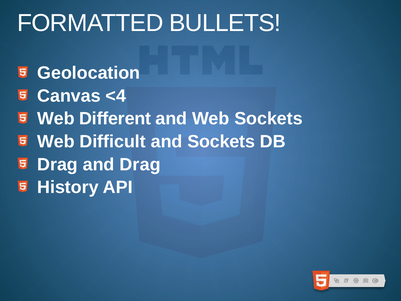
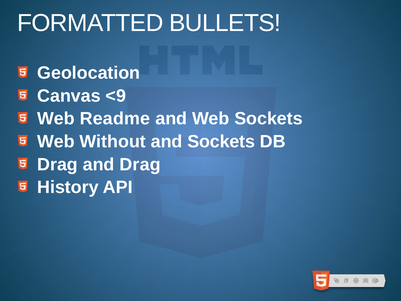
<4: <4 -> <9
Different: Different -> Readme
Difficult: Difficult -> Without
